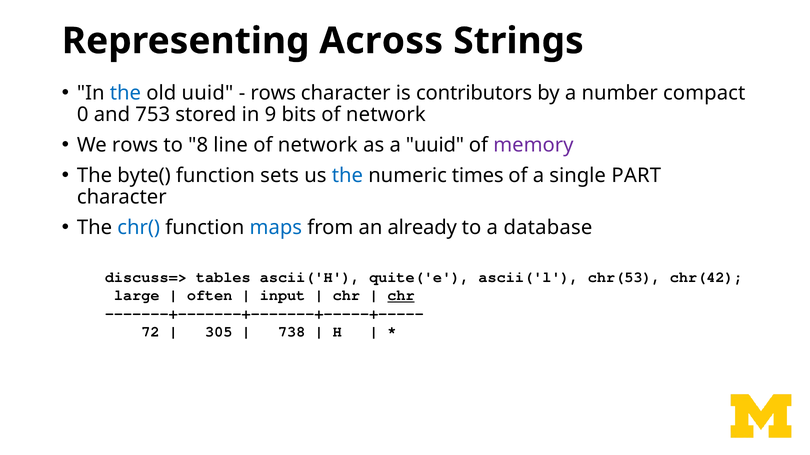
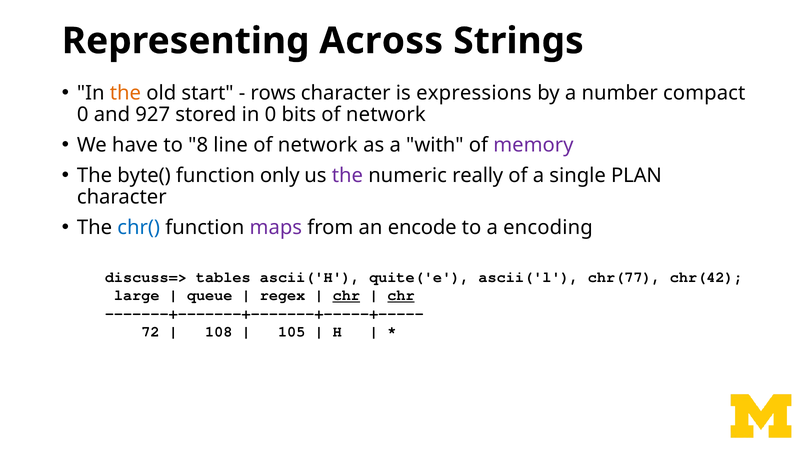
the at (125, 93) colour: blue -> orange
old uuid: uuid -> start
contributors: contributors -> expressions
753: 753 -> 927
in 9: 9 -> 0
We rows: rows -> have
a uuid: uuid -> with
sets: sets -> only
the at (347, 176) colour: blue -> purple
times: times -> really
PART: PART -> PLAN
maps colour: blue -> purple
already: already -> encode
database: database -> encoding
chr(53: chr(53 -> chr(77
often: often -> queue
input: input -> regex
chr at (346, 296) underline: none -> present
305: 305 -> 108
738: 738 -> 105
